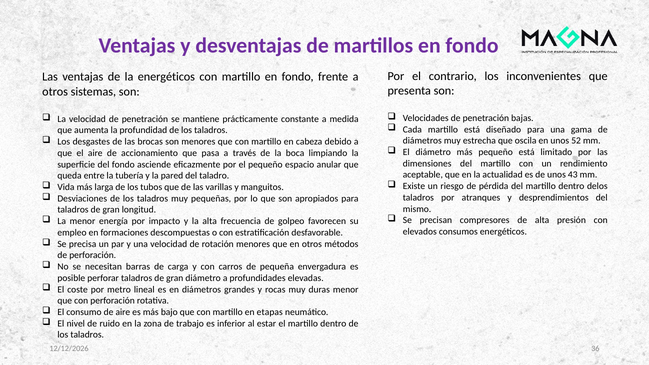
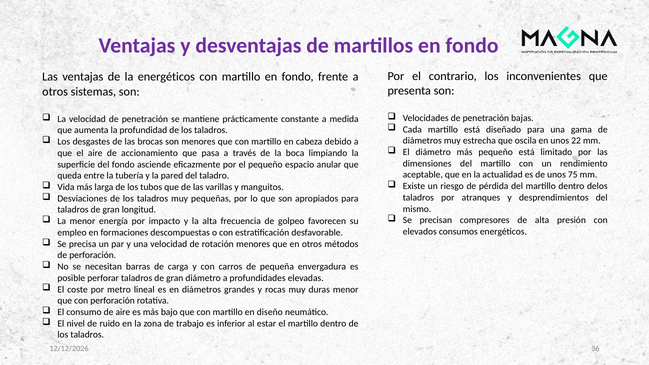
52: 52 -> 22
43: 43 -> 75
etapas: etapas -> diseño
